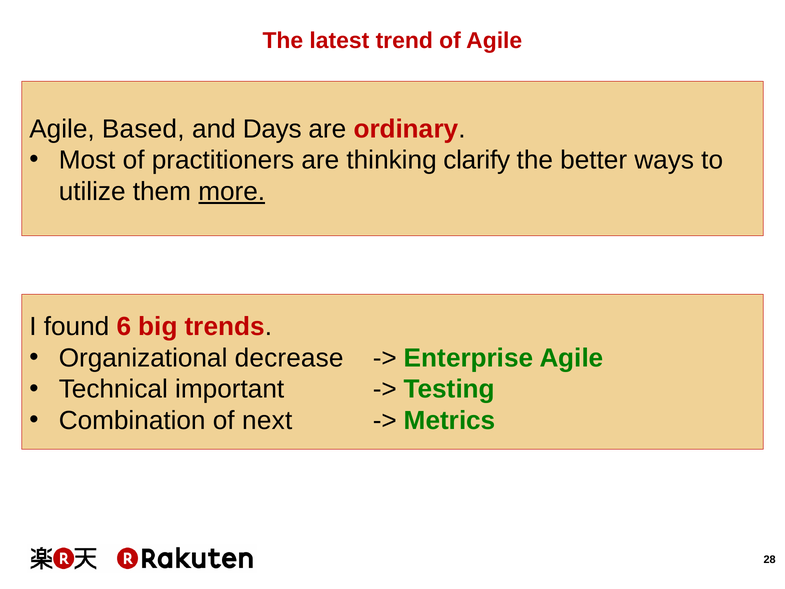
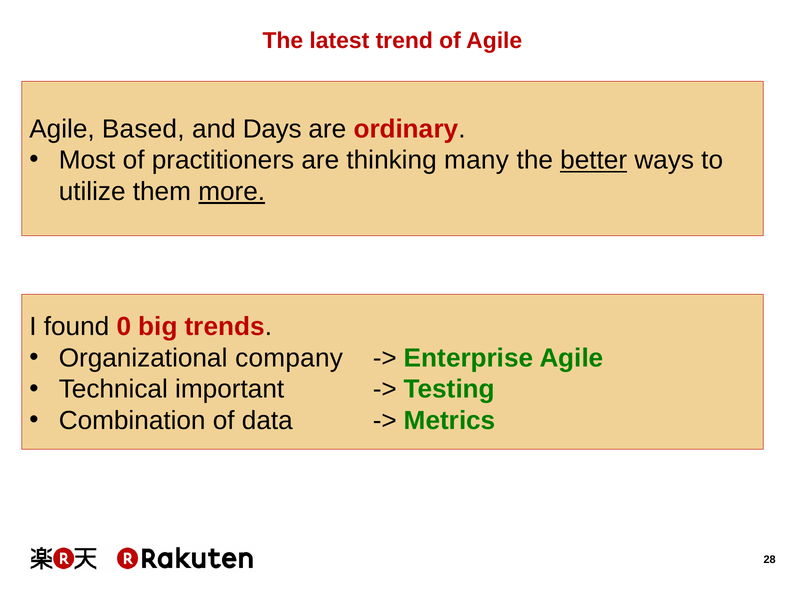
clarify: clarify -> many
better underline: none -> present
6: 6 -> 0
decrease: decrease -> company
next: next -> data
